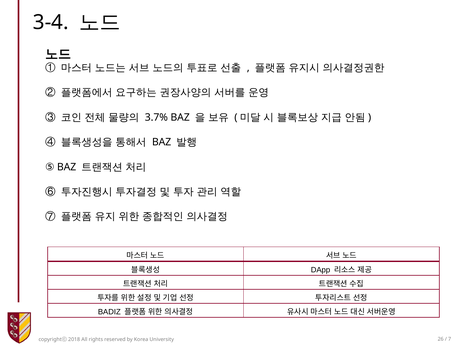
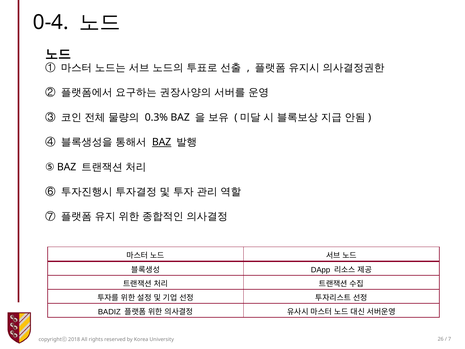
3-4: 3-4 -> 0-4
3.7%: 3.7% -> 0.3%
BAZ at (162, 142) underline: none -> present
